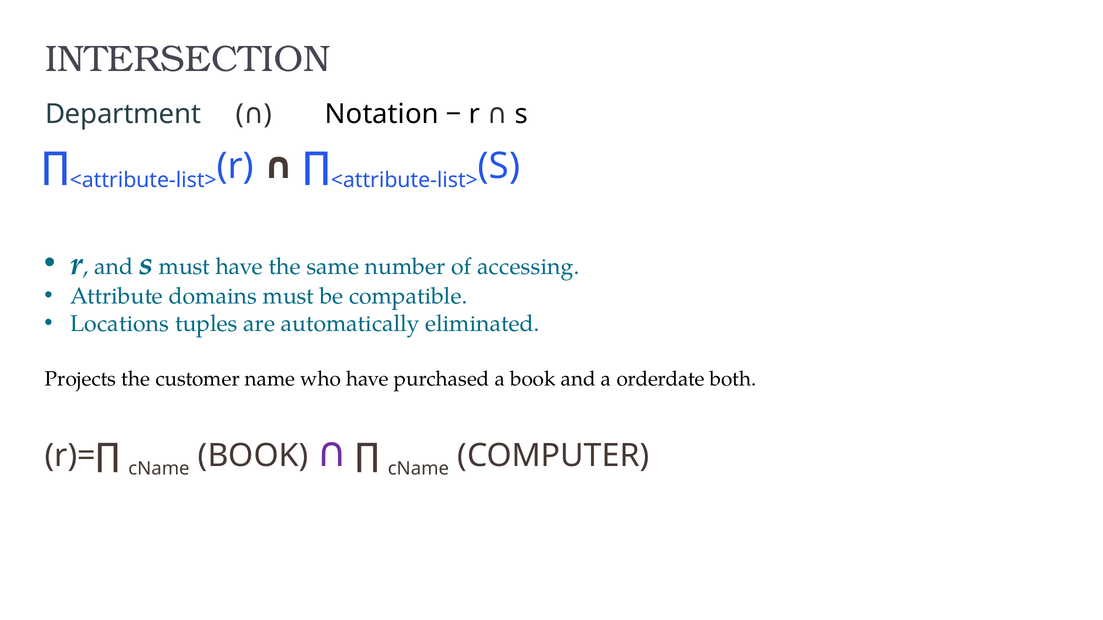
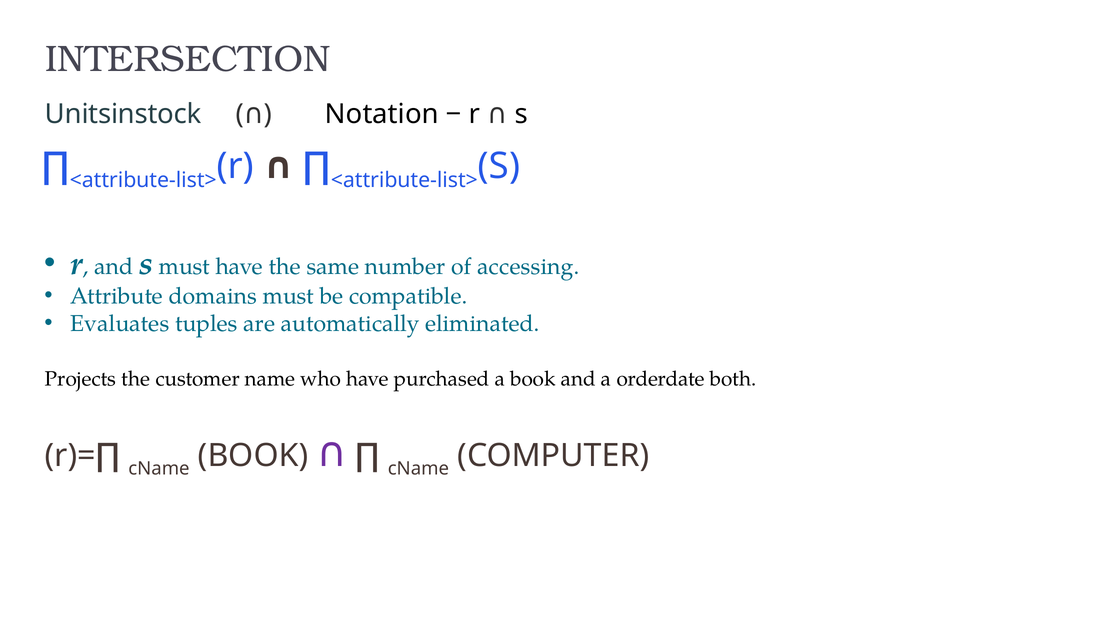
Department: Department -> Unitsinstock
Locations: Locations -> Evaluates
